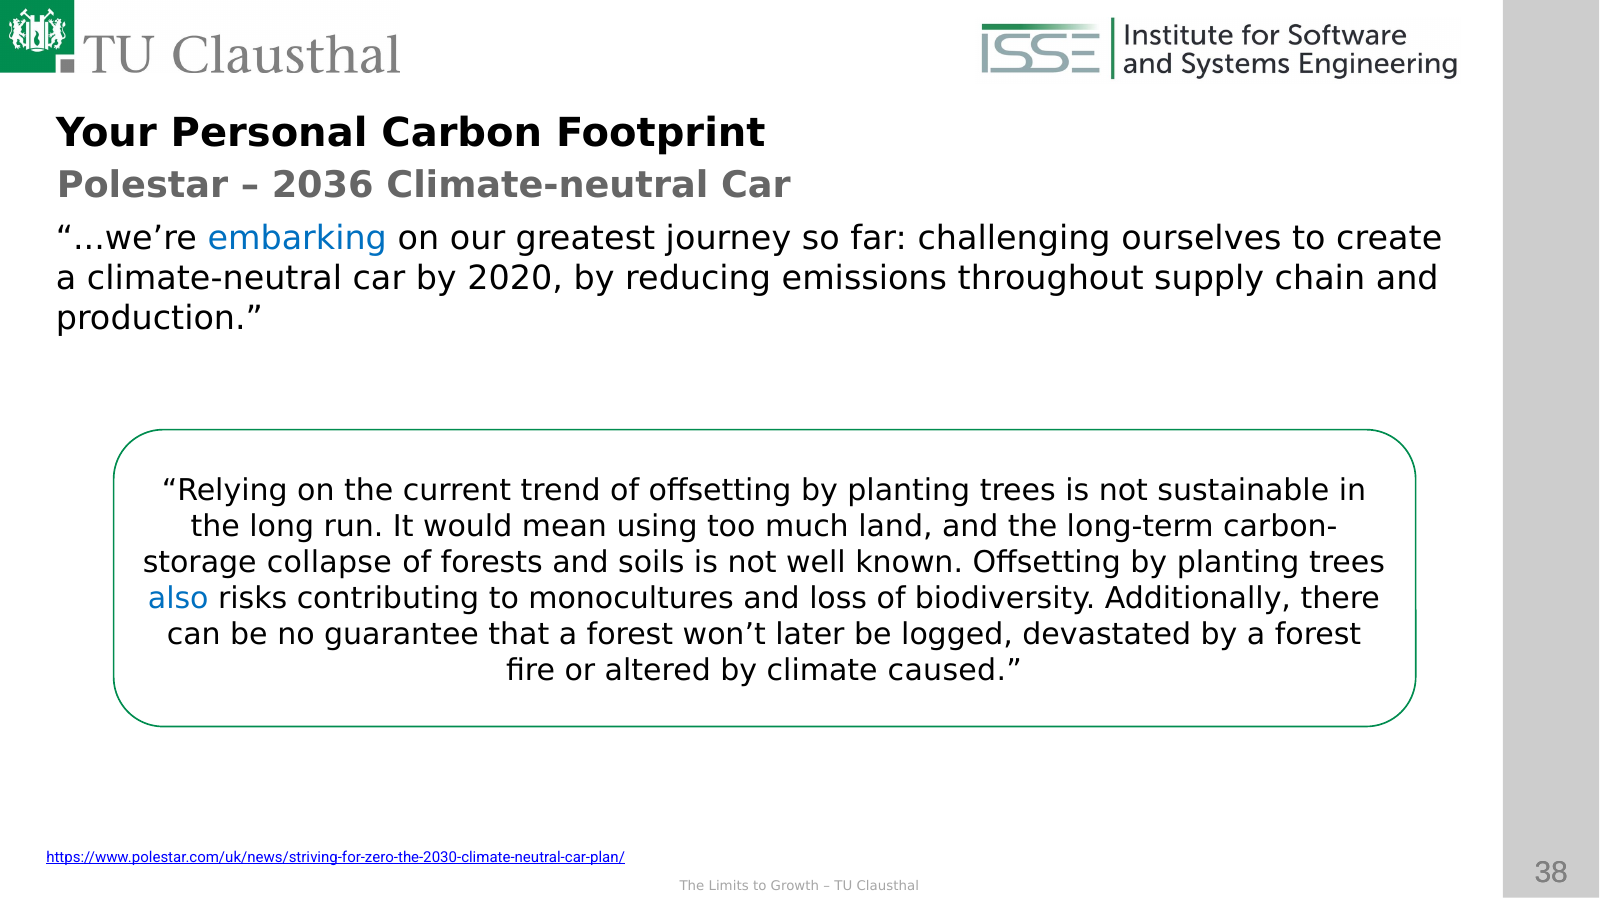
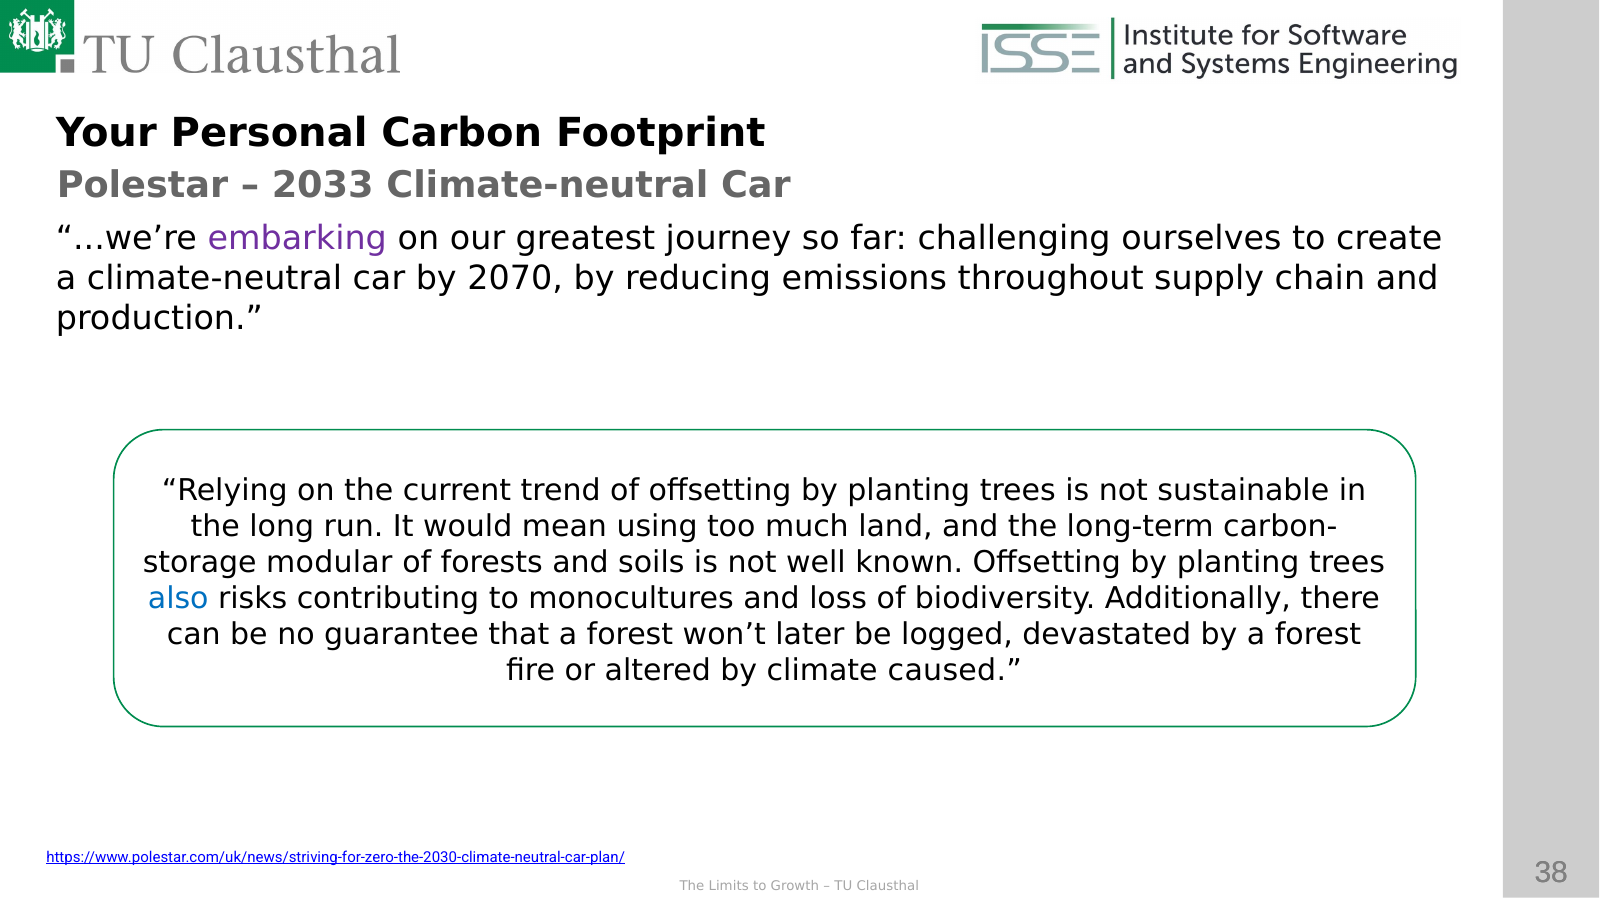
2036: 2036 -> 2033
embarking colour: blue -> purple
2020: 2020 -> 2070
collapse: collapse -> modular
